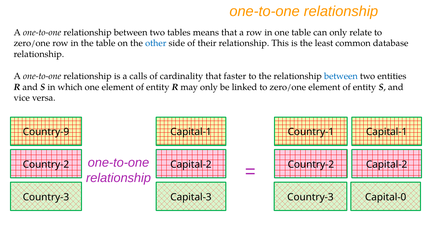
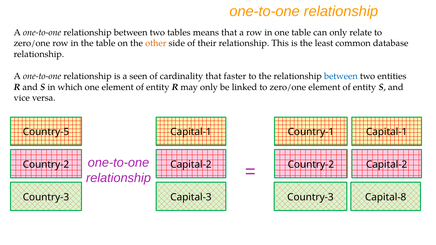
other colour: blue -> orange
calls: calls -> seen
Country-9: Country-9 -> Country-5
Capital-0: Capital-0 -> Capital-8
